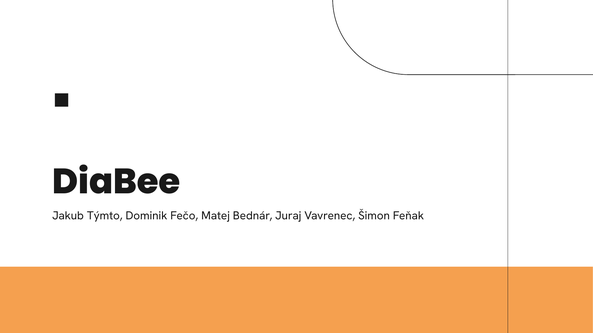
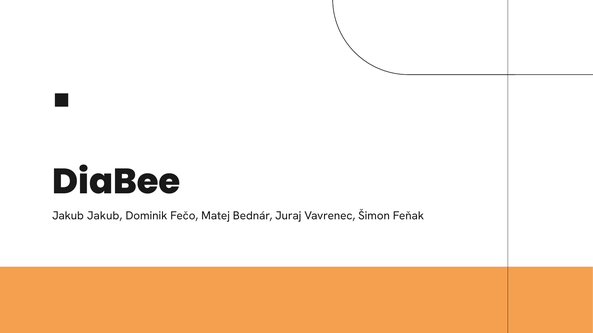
Jakub Týmto: Týmto -> Jakub
